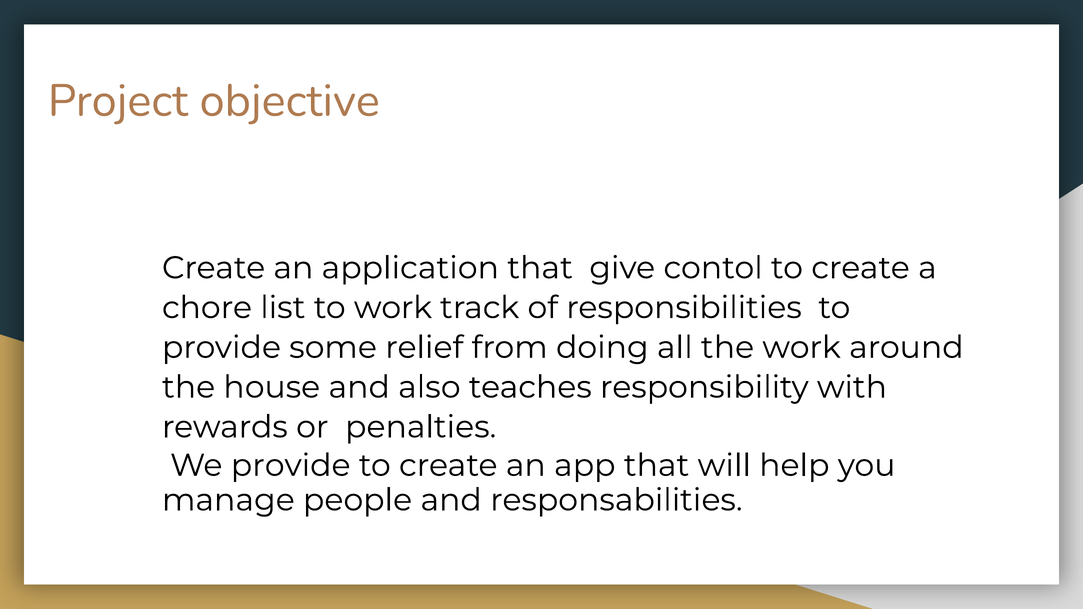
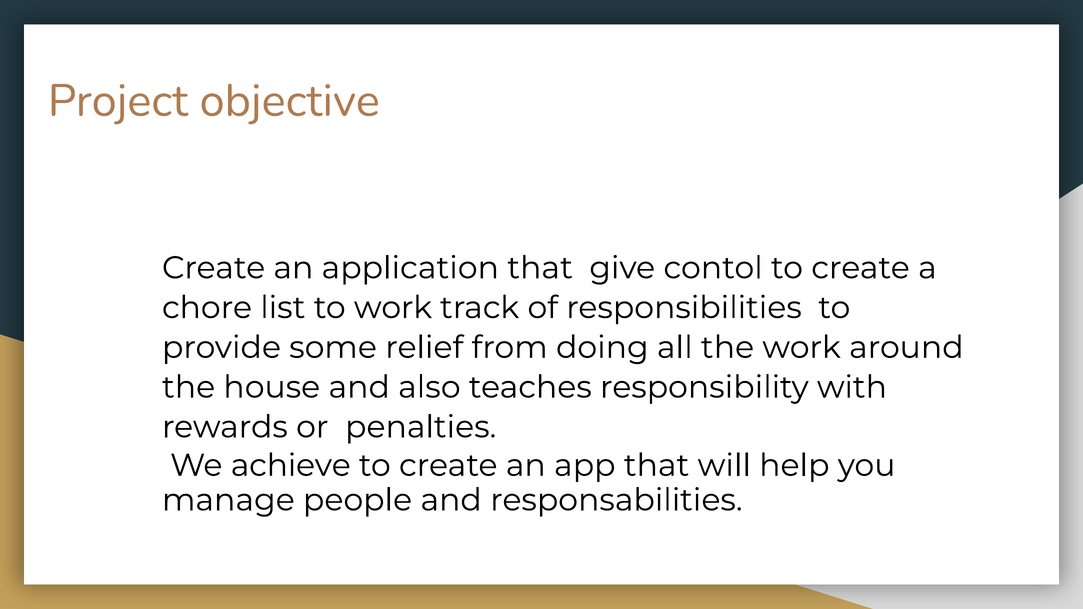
We provide: provide -> achieve
